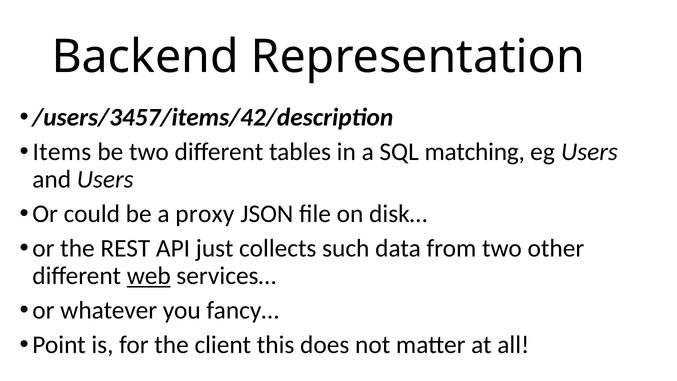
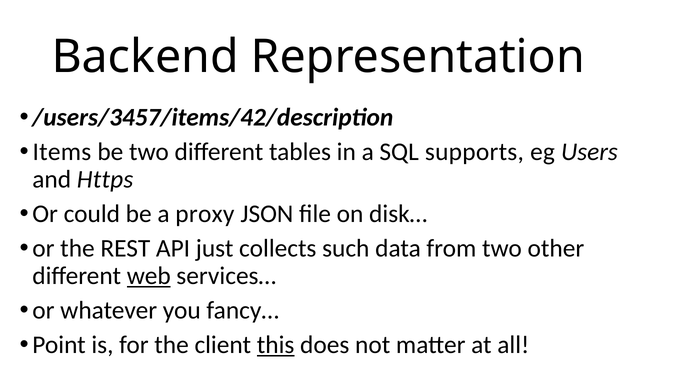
matching: matching -> supports
and Users: Users -> Https
this underline: none -> present
